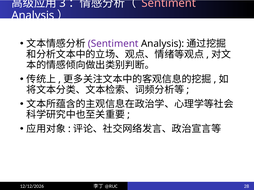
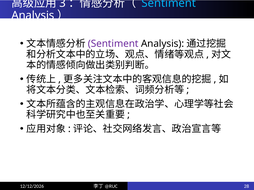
Sentiment at (169, 3) colour: pink -> light blue
